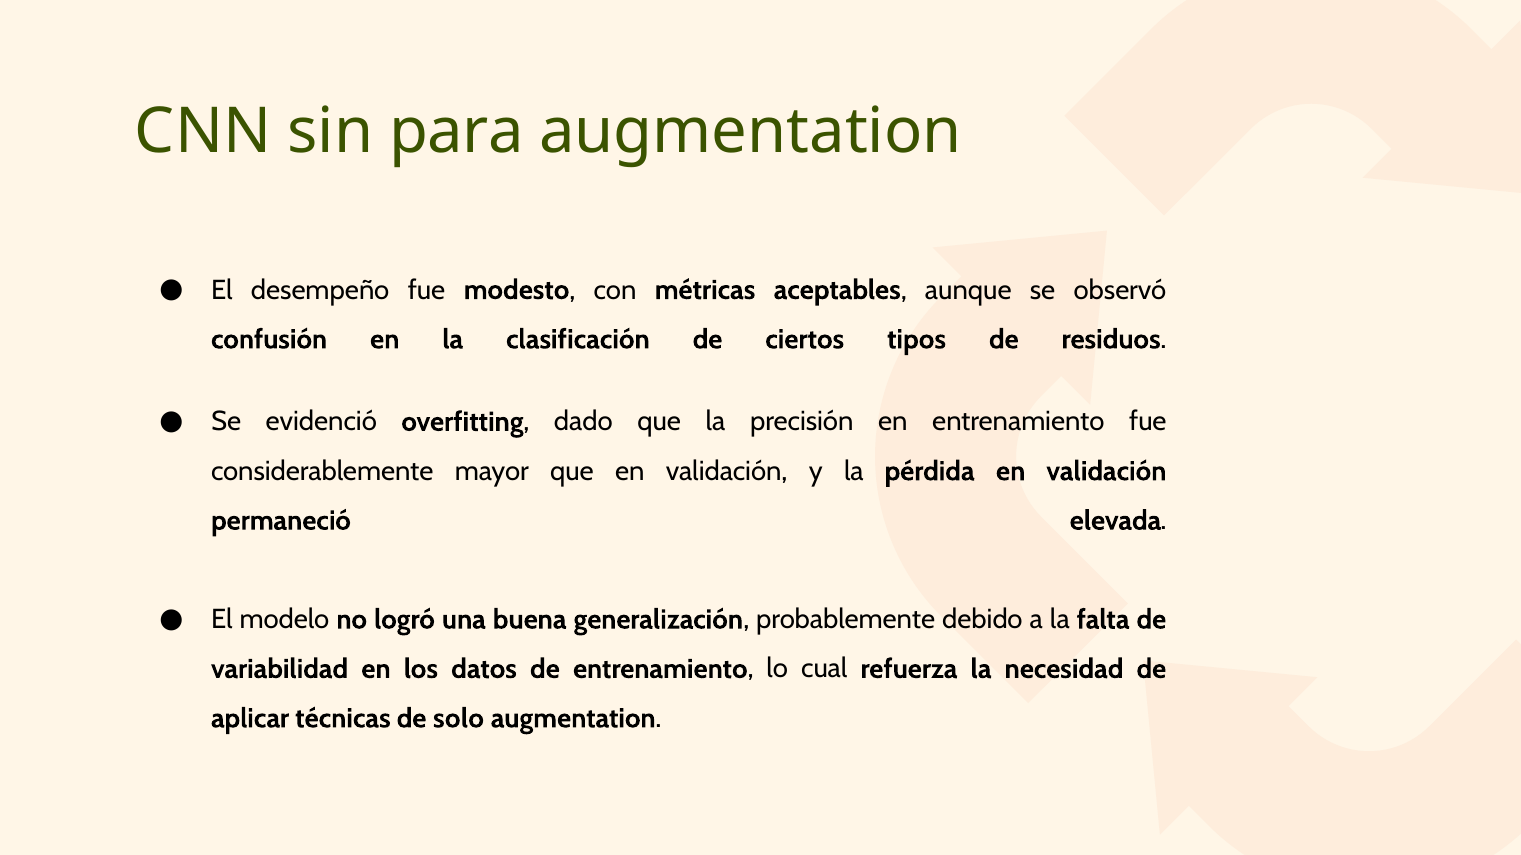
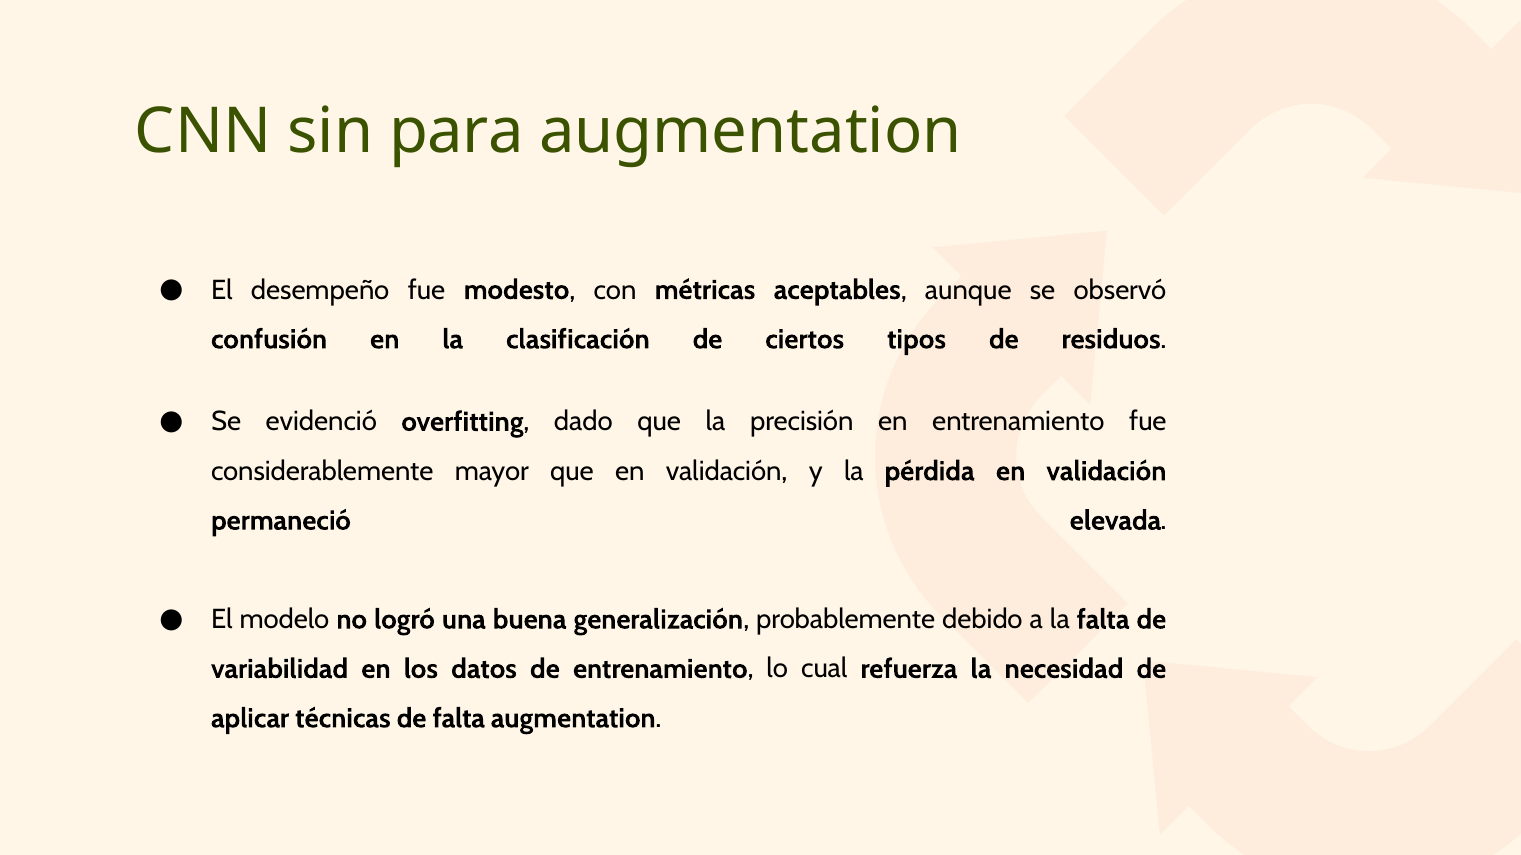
de solo: solo -> falta
